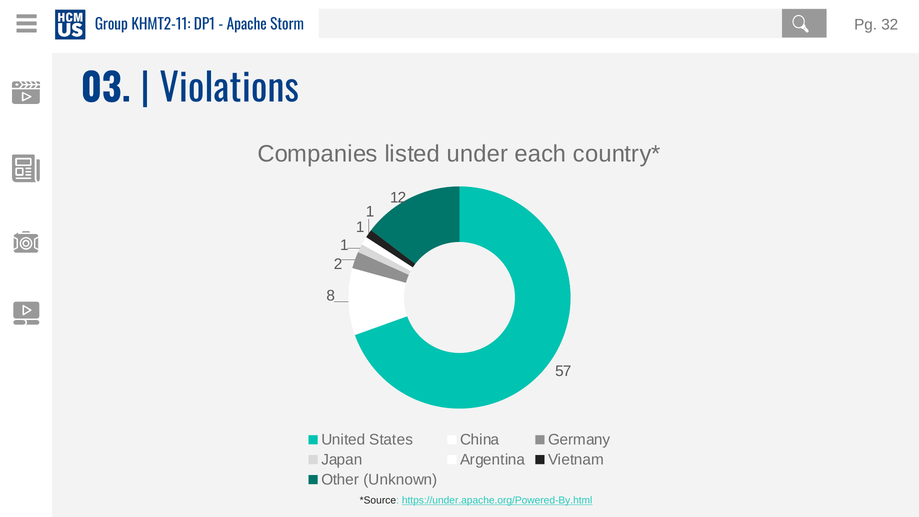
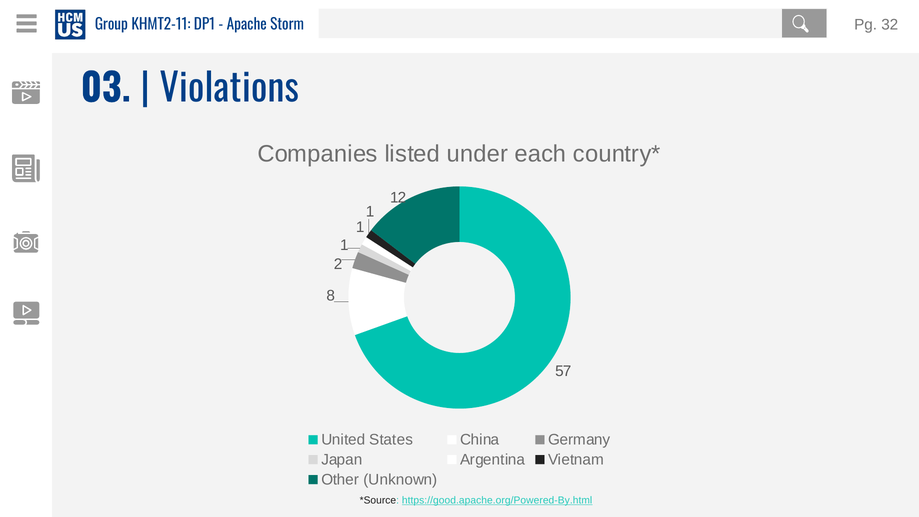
https://under.apache.org/Powered-By.html: https://under.apache.org/Powered-By.html -> https://good.apache.org/Powered-By.html
